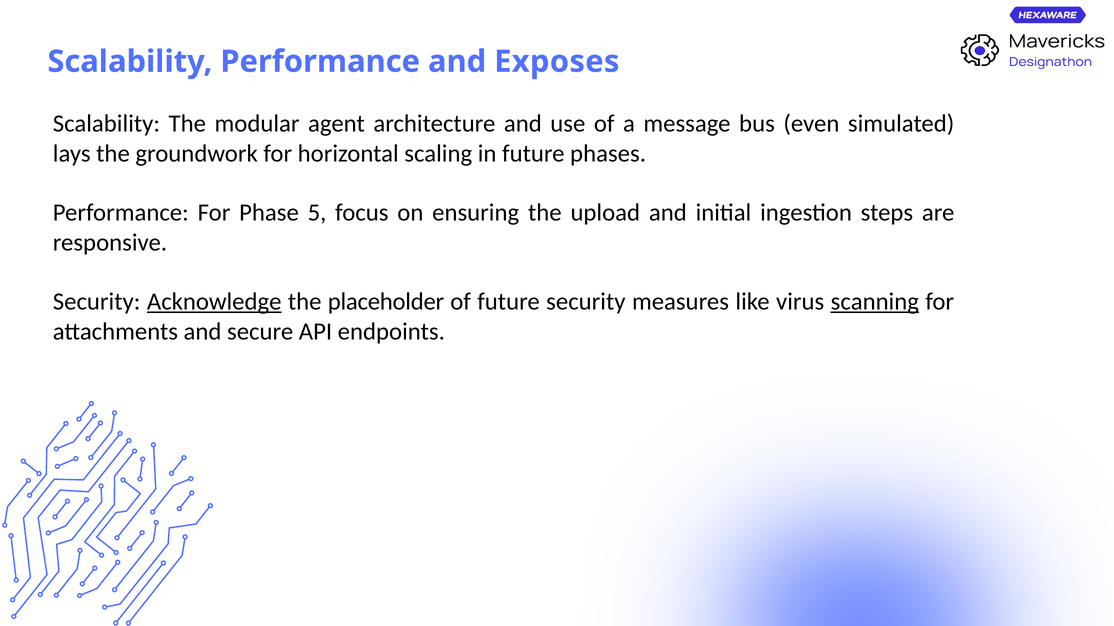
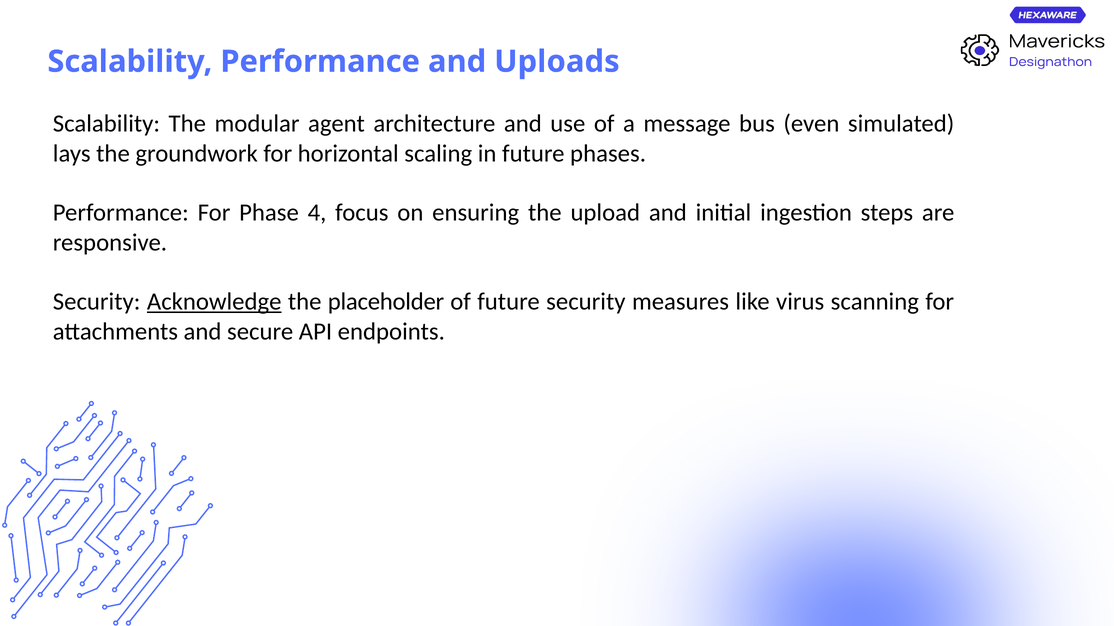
Exposes: Exposes -> Uploads
5: 5 -> 4
scanning underline: present -> none
